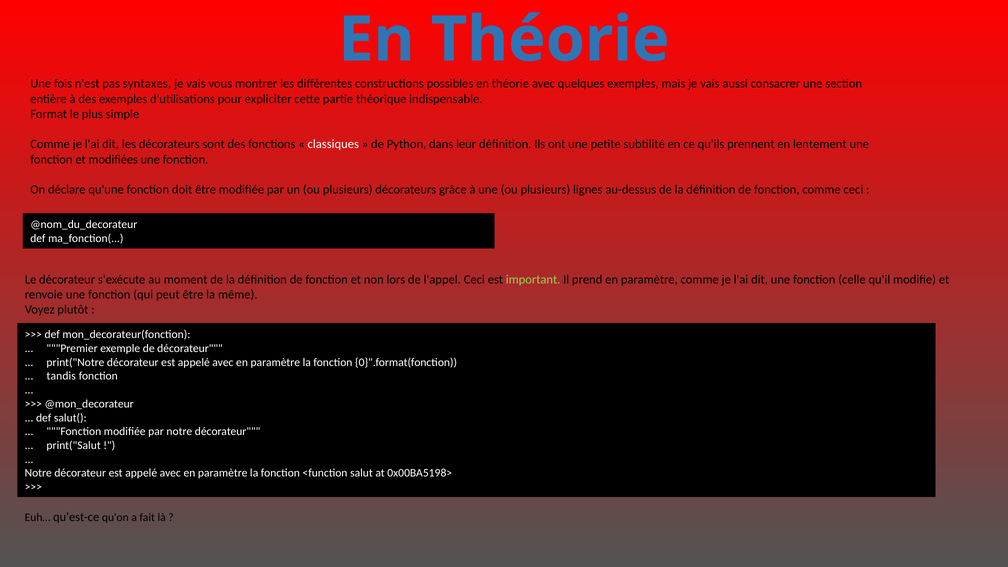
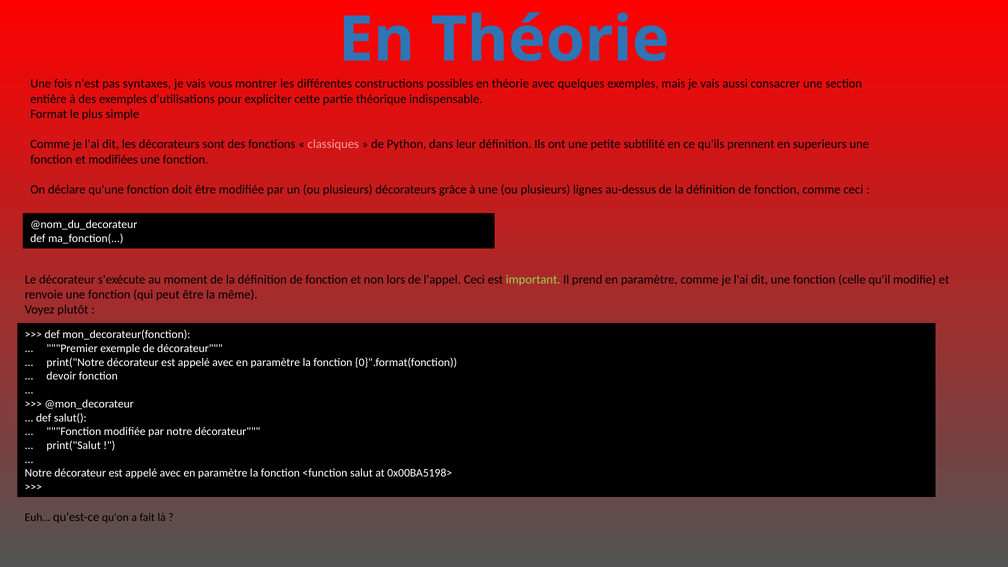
classiques colour: white -> pink
lentement: lentement -> superieurs
tandis: tandis -> devoir
